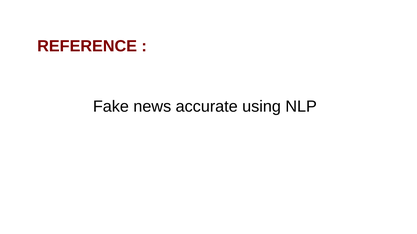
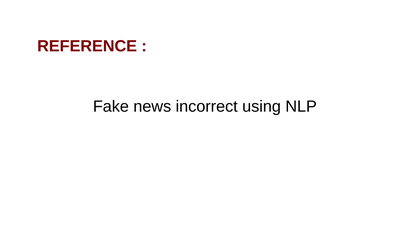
accurate: accurate -> incorrect
